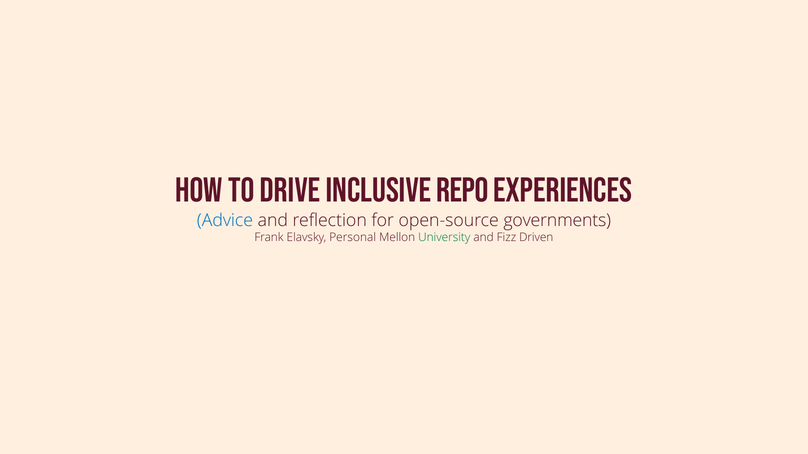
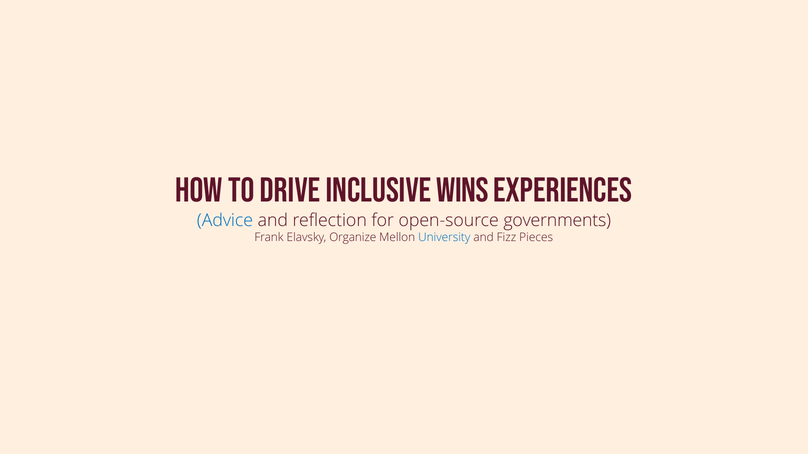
Repo: Repo -> Wins
Personal: Personal -> Organize
University colour: green -> blue
Driven: Driven -> Pieces
